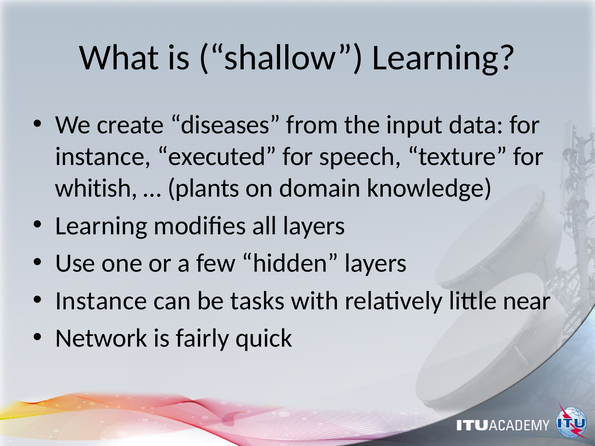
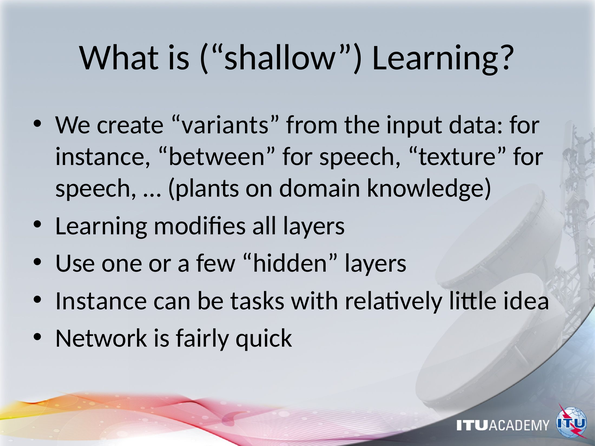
diseases: diseases -> variants
executed: executed -> between
whitish at (96, 188): whitish -> speech
near: near -> idea
